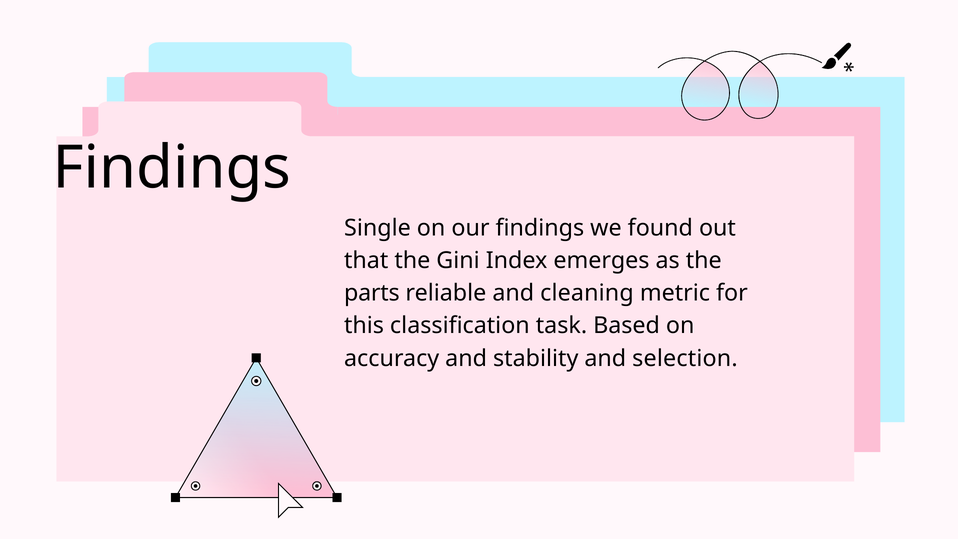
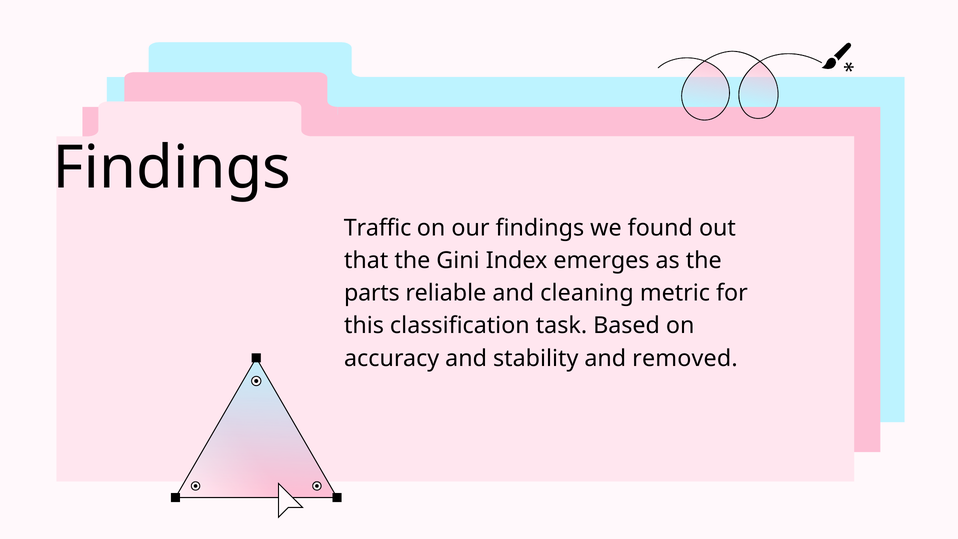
Single: Single -> Traffic
selection: selection -> removed
